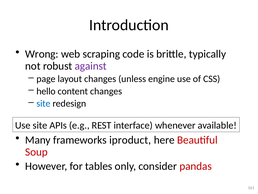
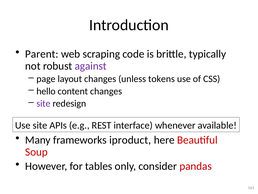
Wrong: Wrong -> Parent
engine: engine -> tokens
site at (43, 103) colour: blue -> purple
